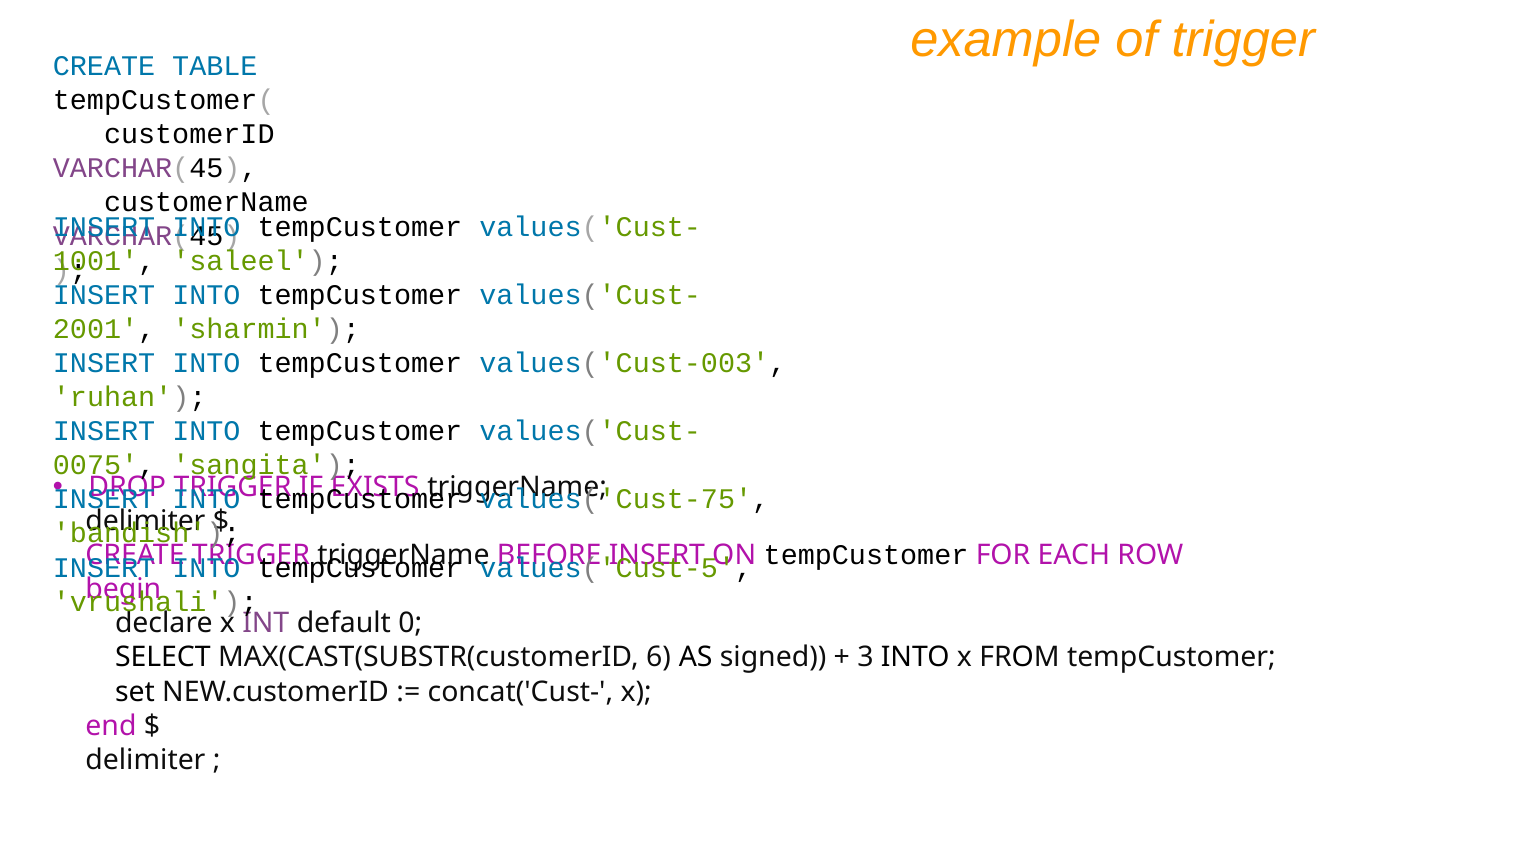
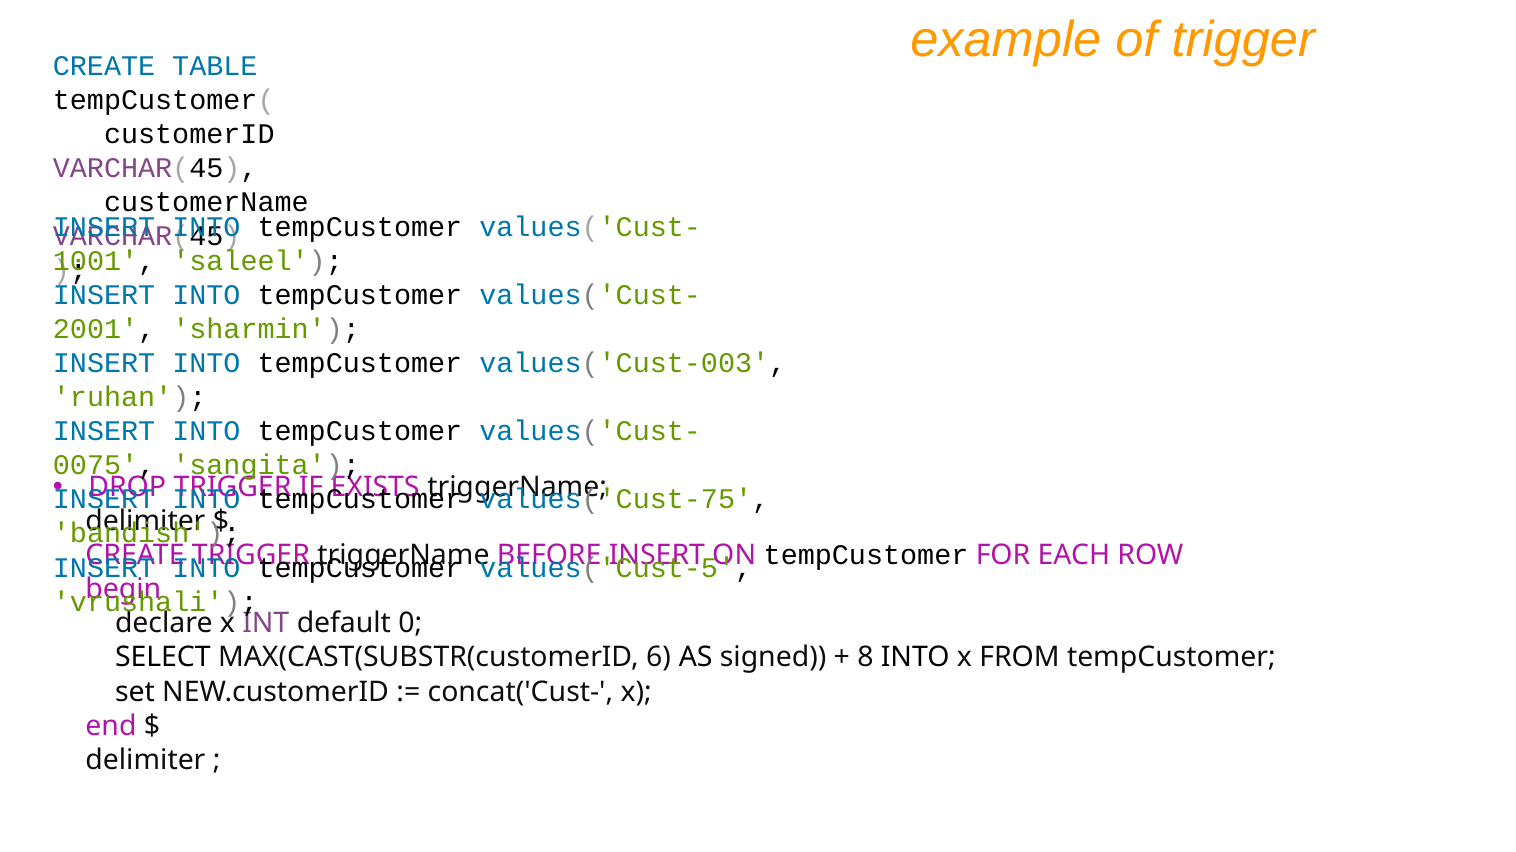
3: 3 -> 8
